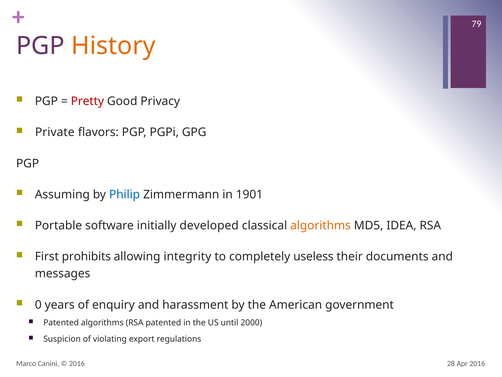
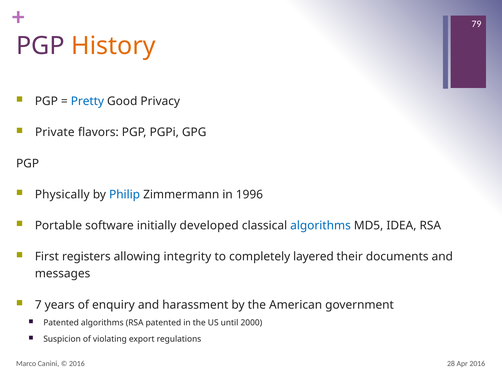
Pretty colour: red -> blue
Assuming: Assuming -> Physically
1901: 1901 -> 1996
algorithms at (321, 225) colour: orange -> blue
prohibits: prohibits -> registers
useless: useless -> layered
0: 0 -> 7
